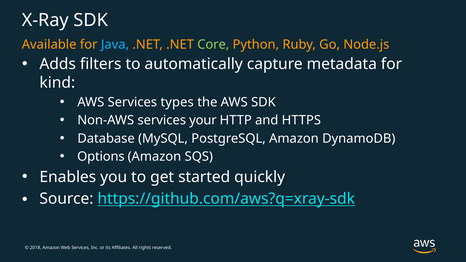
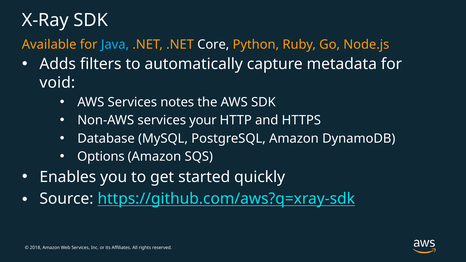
Core colour: light green -> white
kind: kind -> void
types: types -> notes
